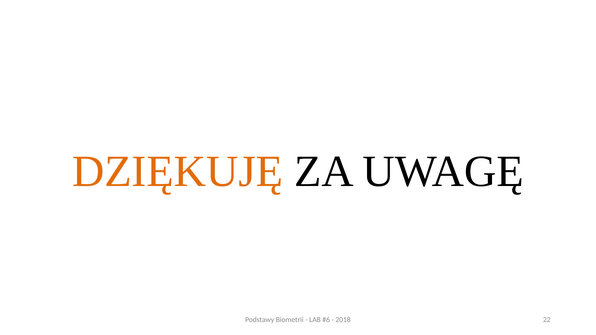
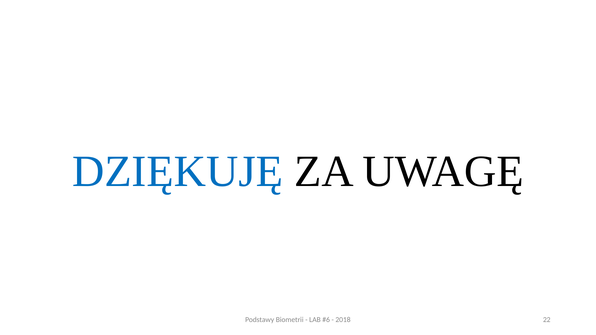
DZIĘKUJĘ colour: orange -> blue
